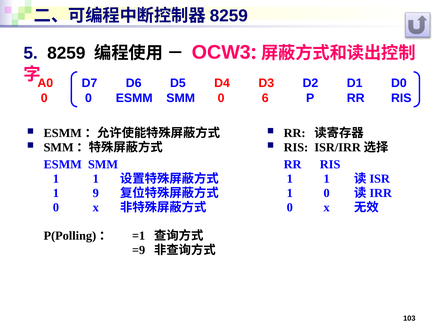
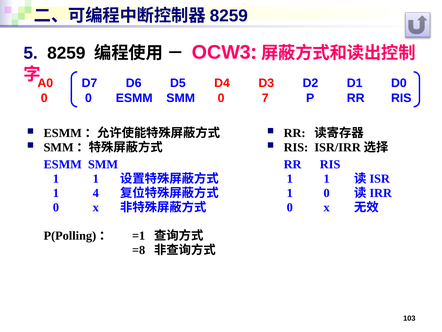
6: 6 -> 7
9: 9 -> 4
=9: =9 -> =8
